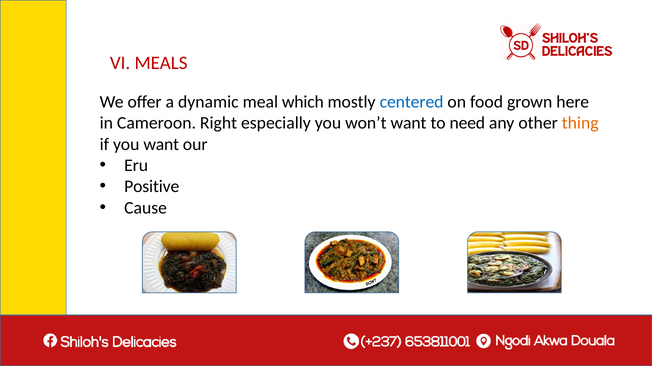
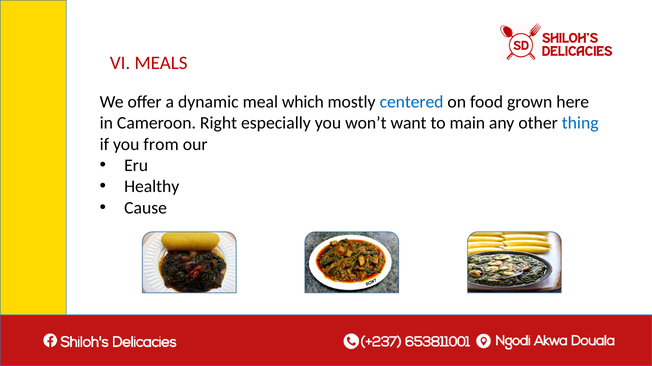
need: need -> main
thing colour: orange -> blue
you want: want -> from
Positive: Positive -> Healthy
